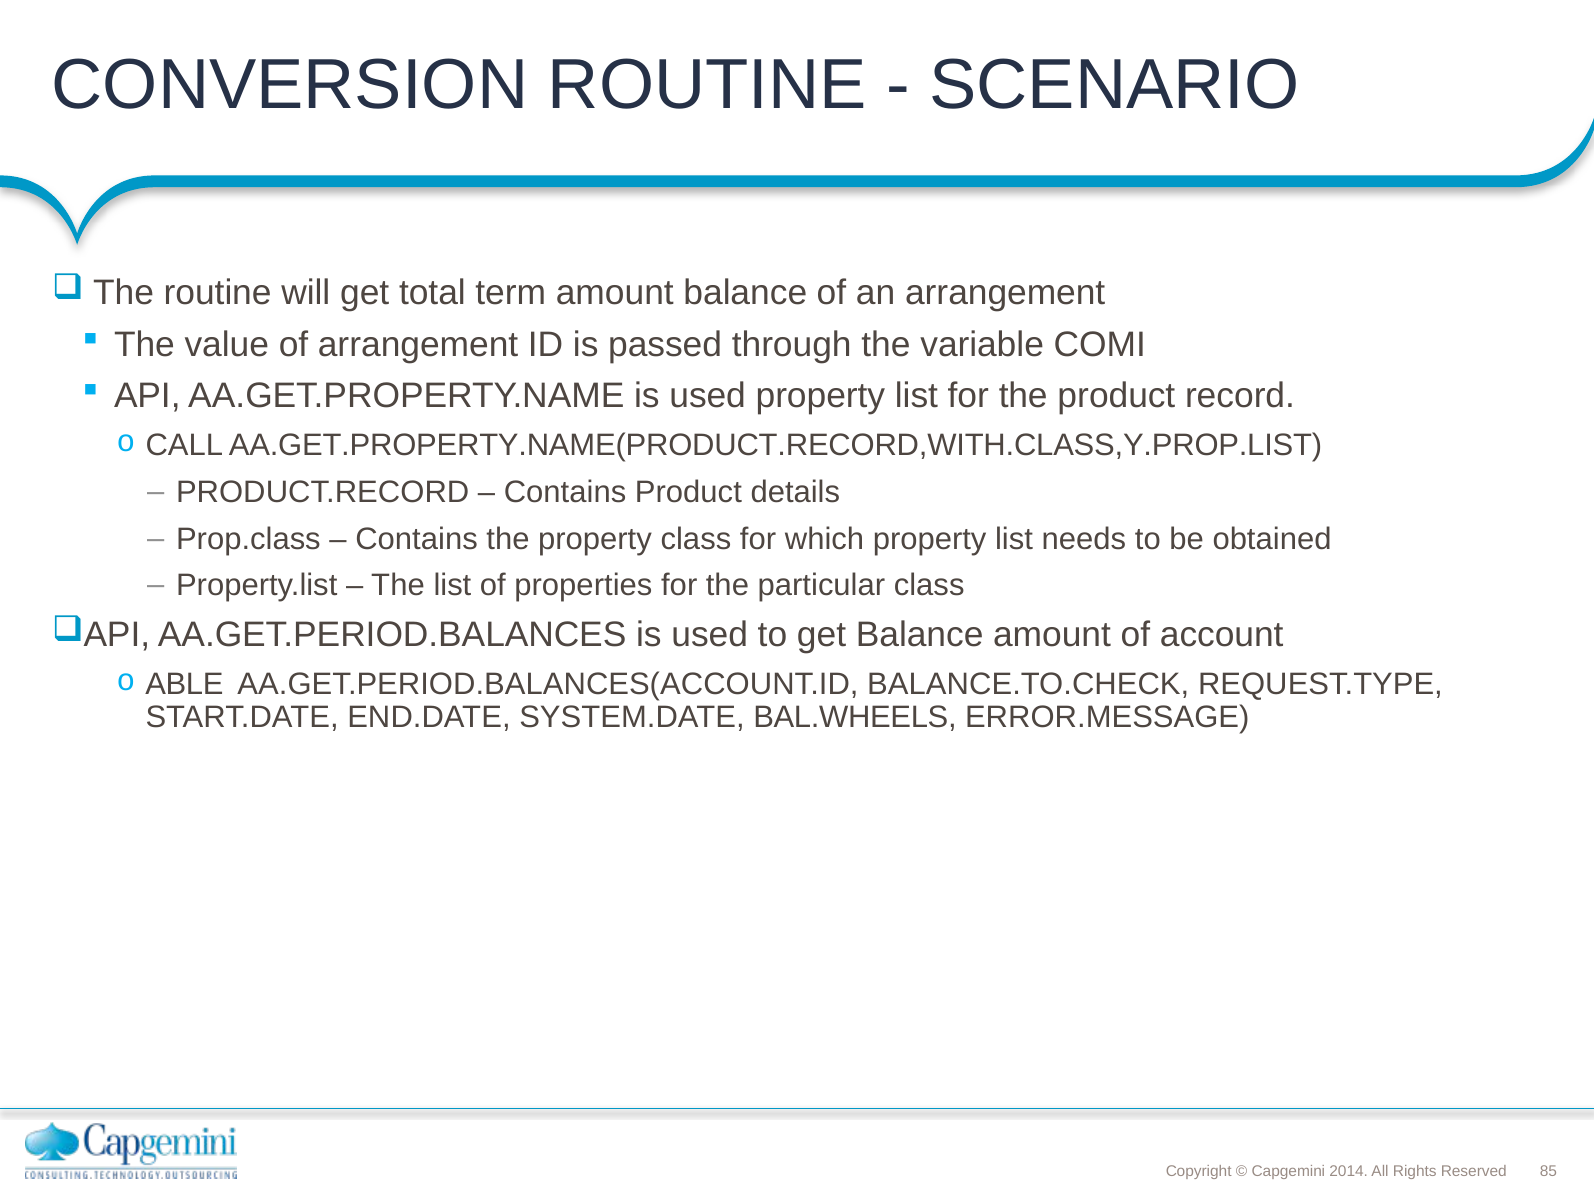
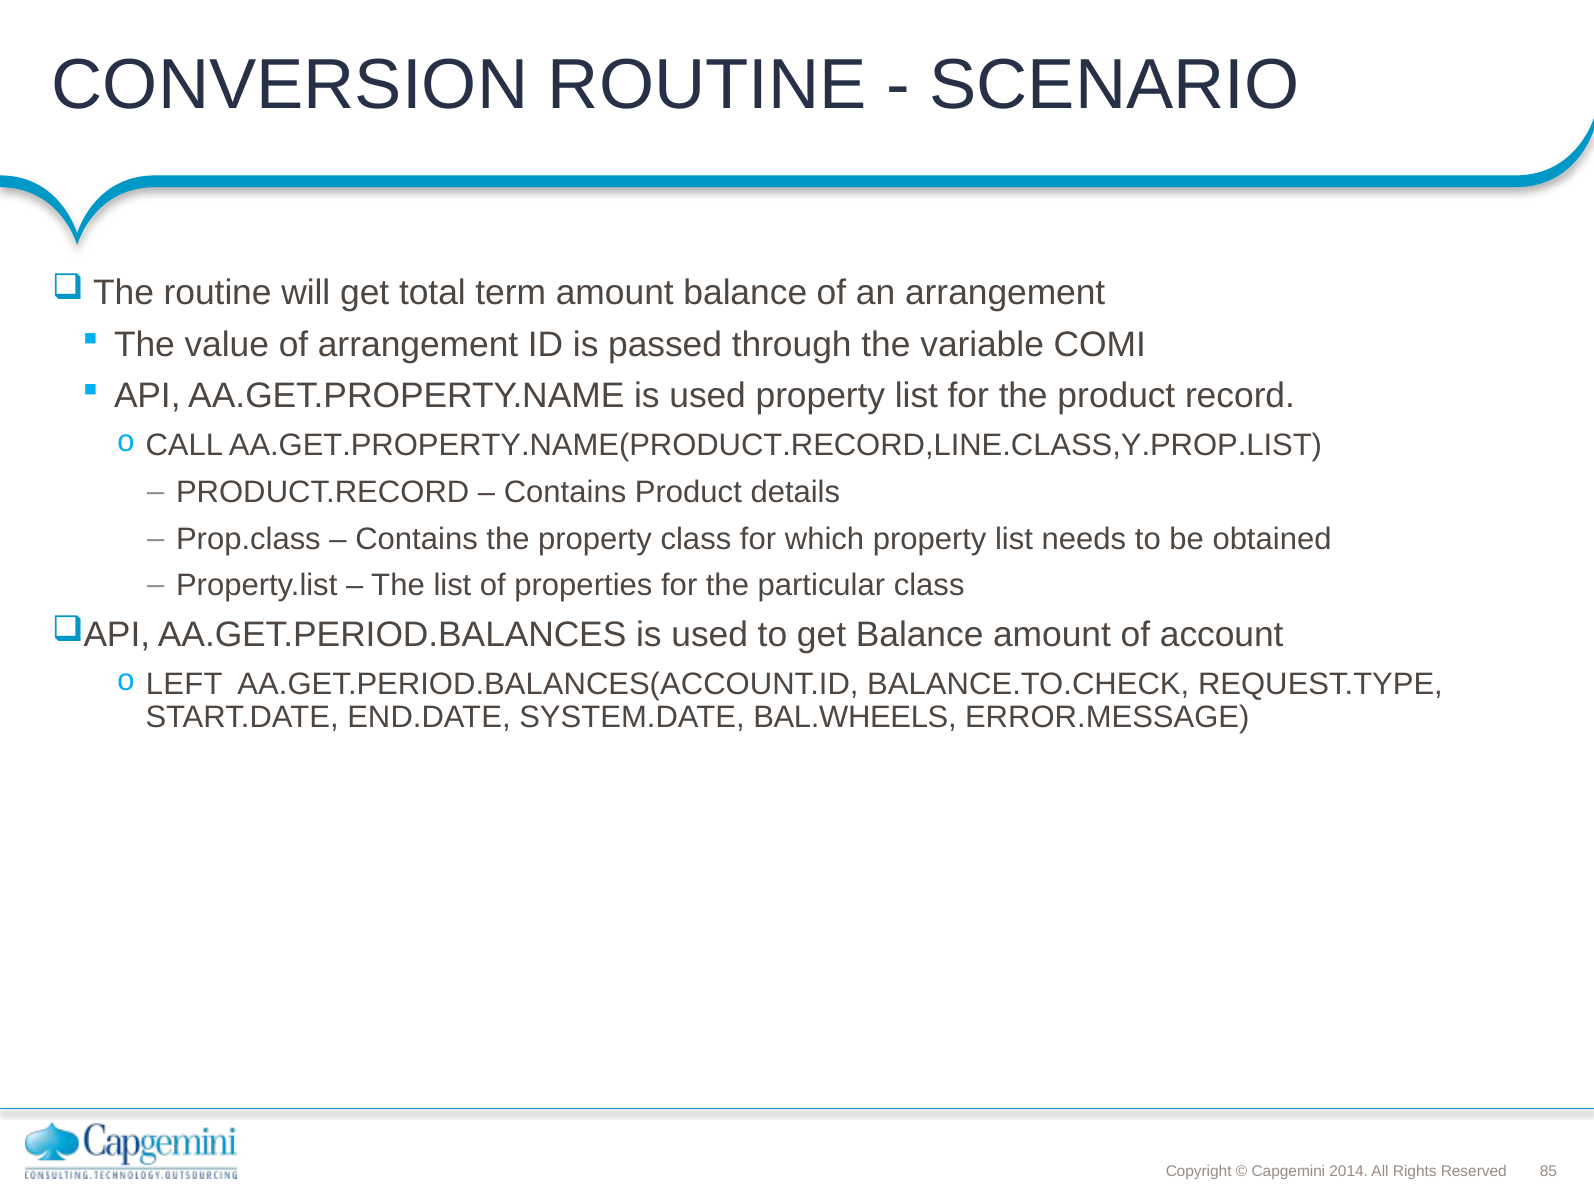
AA.GET.PROPERTY.NAME(PRODUCT.RECORD,WITH.CLASS,Y.PROP.LIST: AA.GET.PROPERTY.NAME(PRODUCT.RECORD,WITH.CLASS,Y.PROP.LIST -> AA.GET.PROPERTY.NAME(PRODUCT.RECORD,LINE.CLASS,Y.PROP.LIST
ABLE: ABLE -> LEFT
